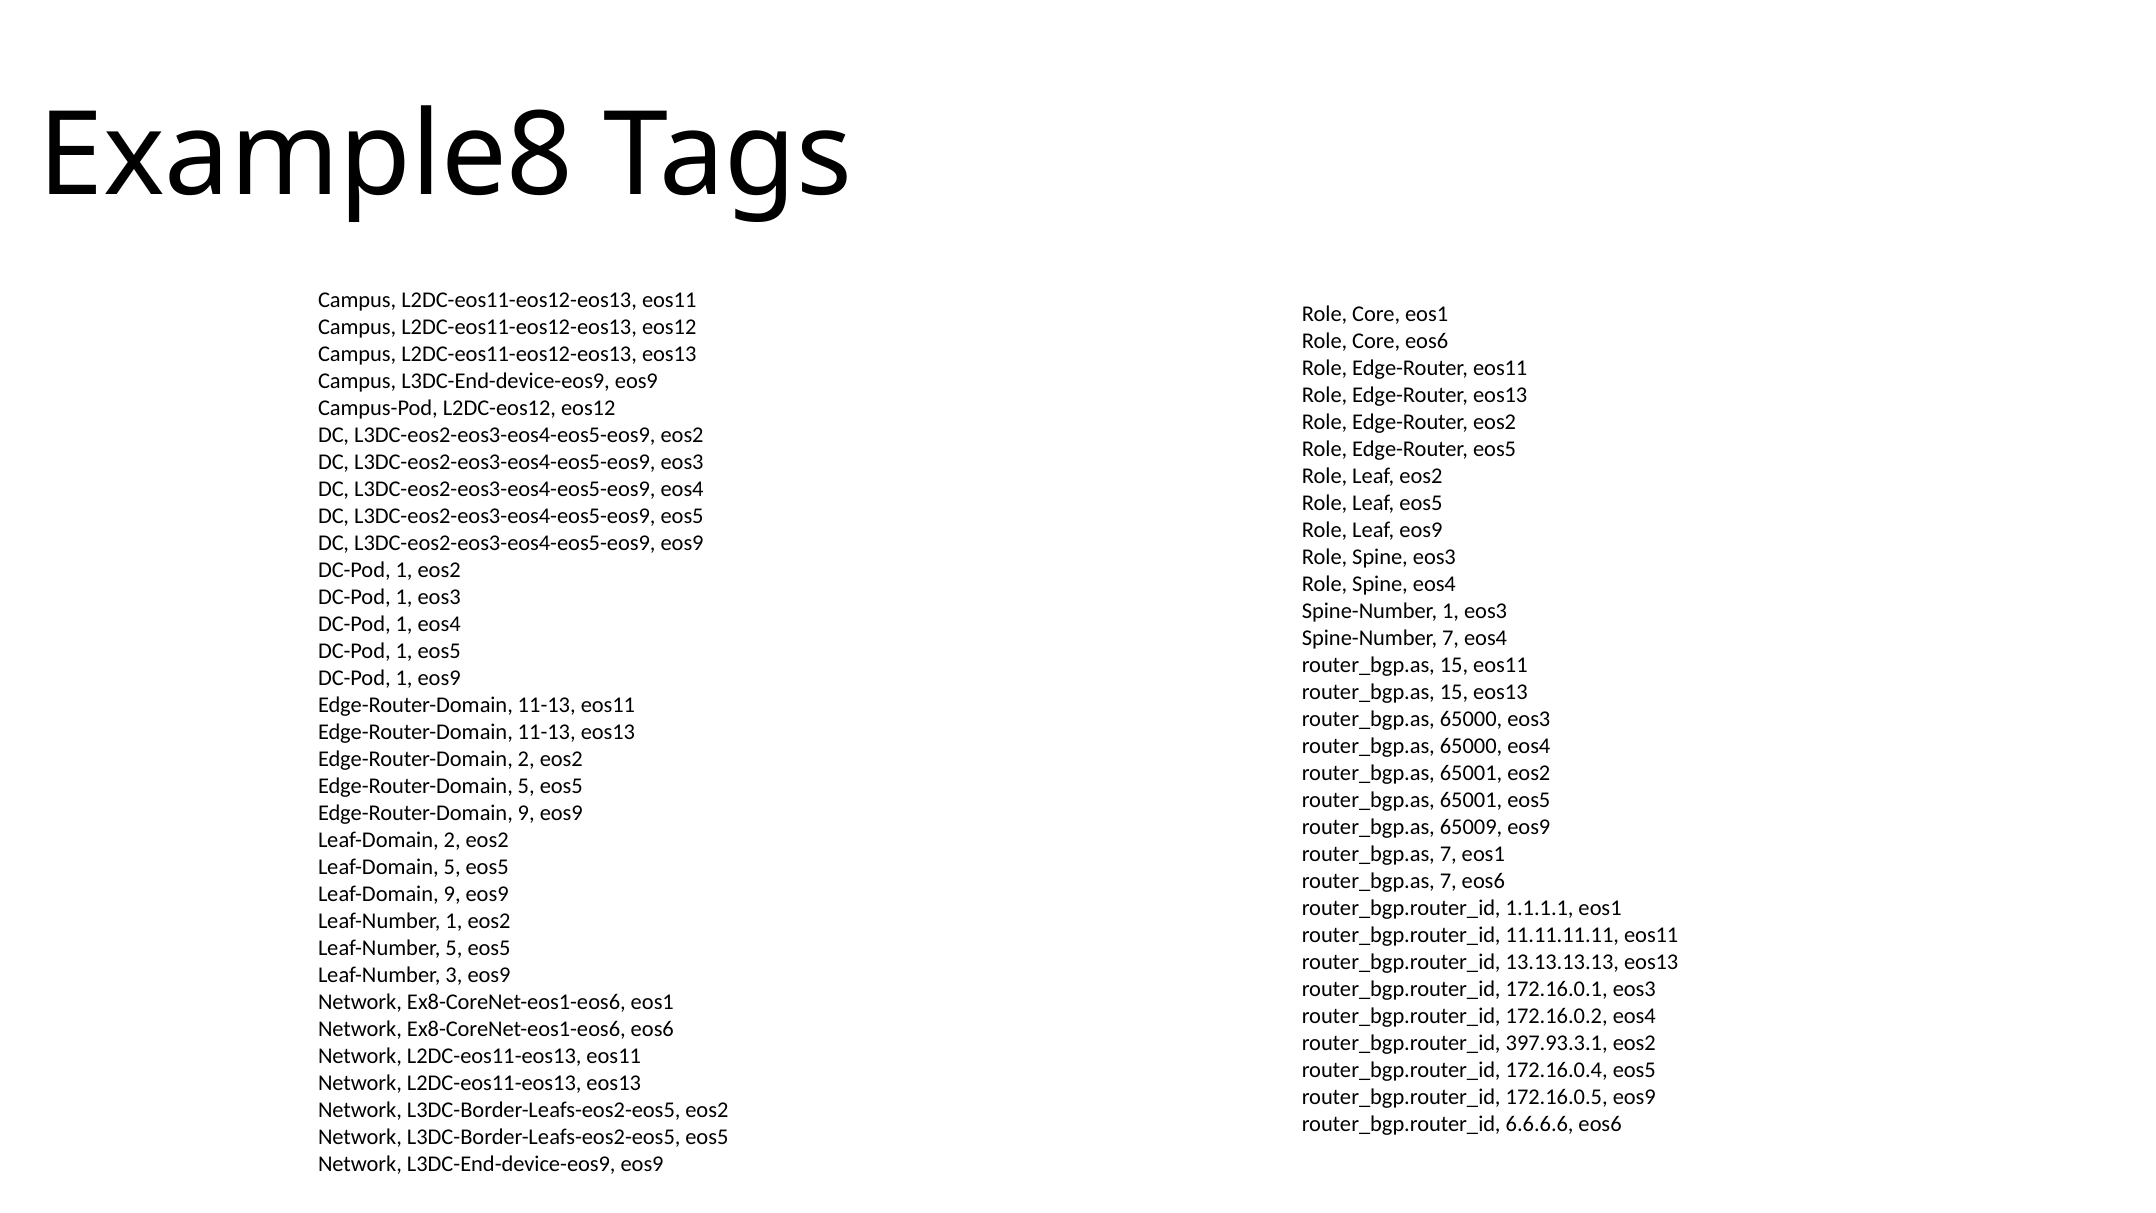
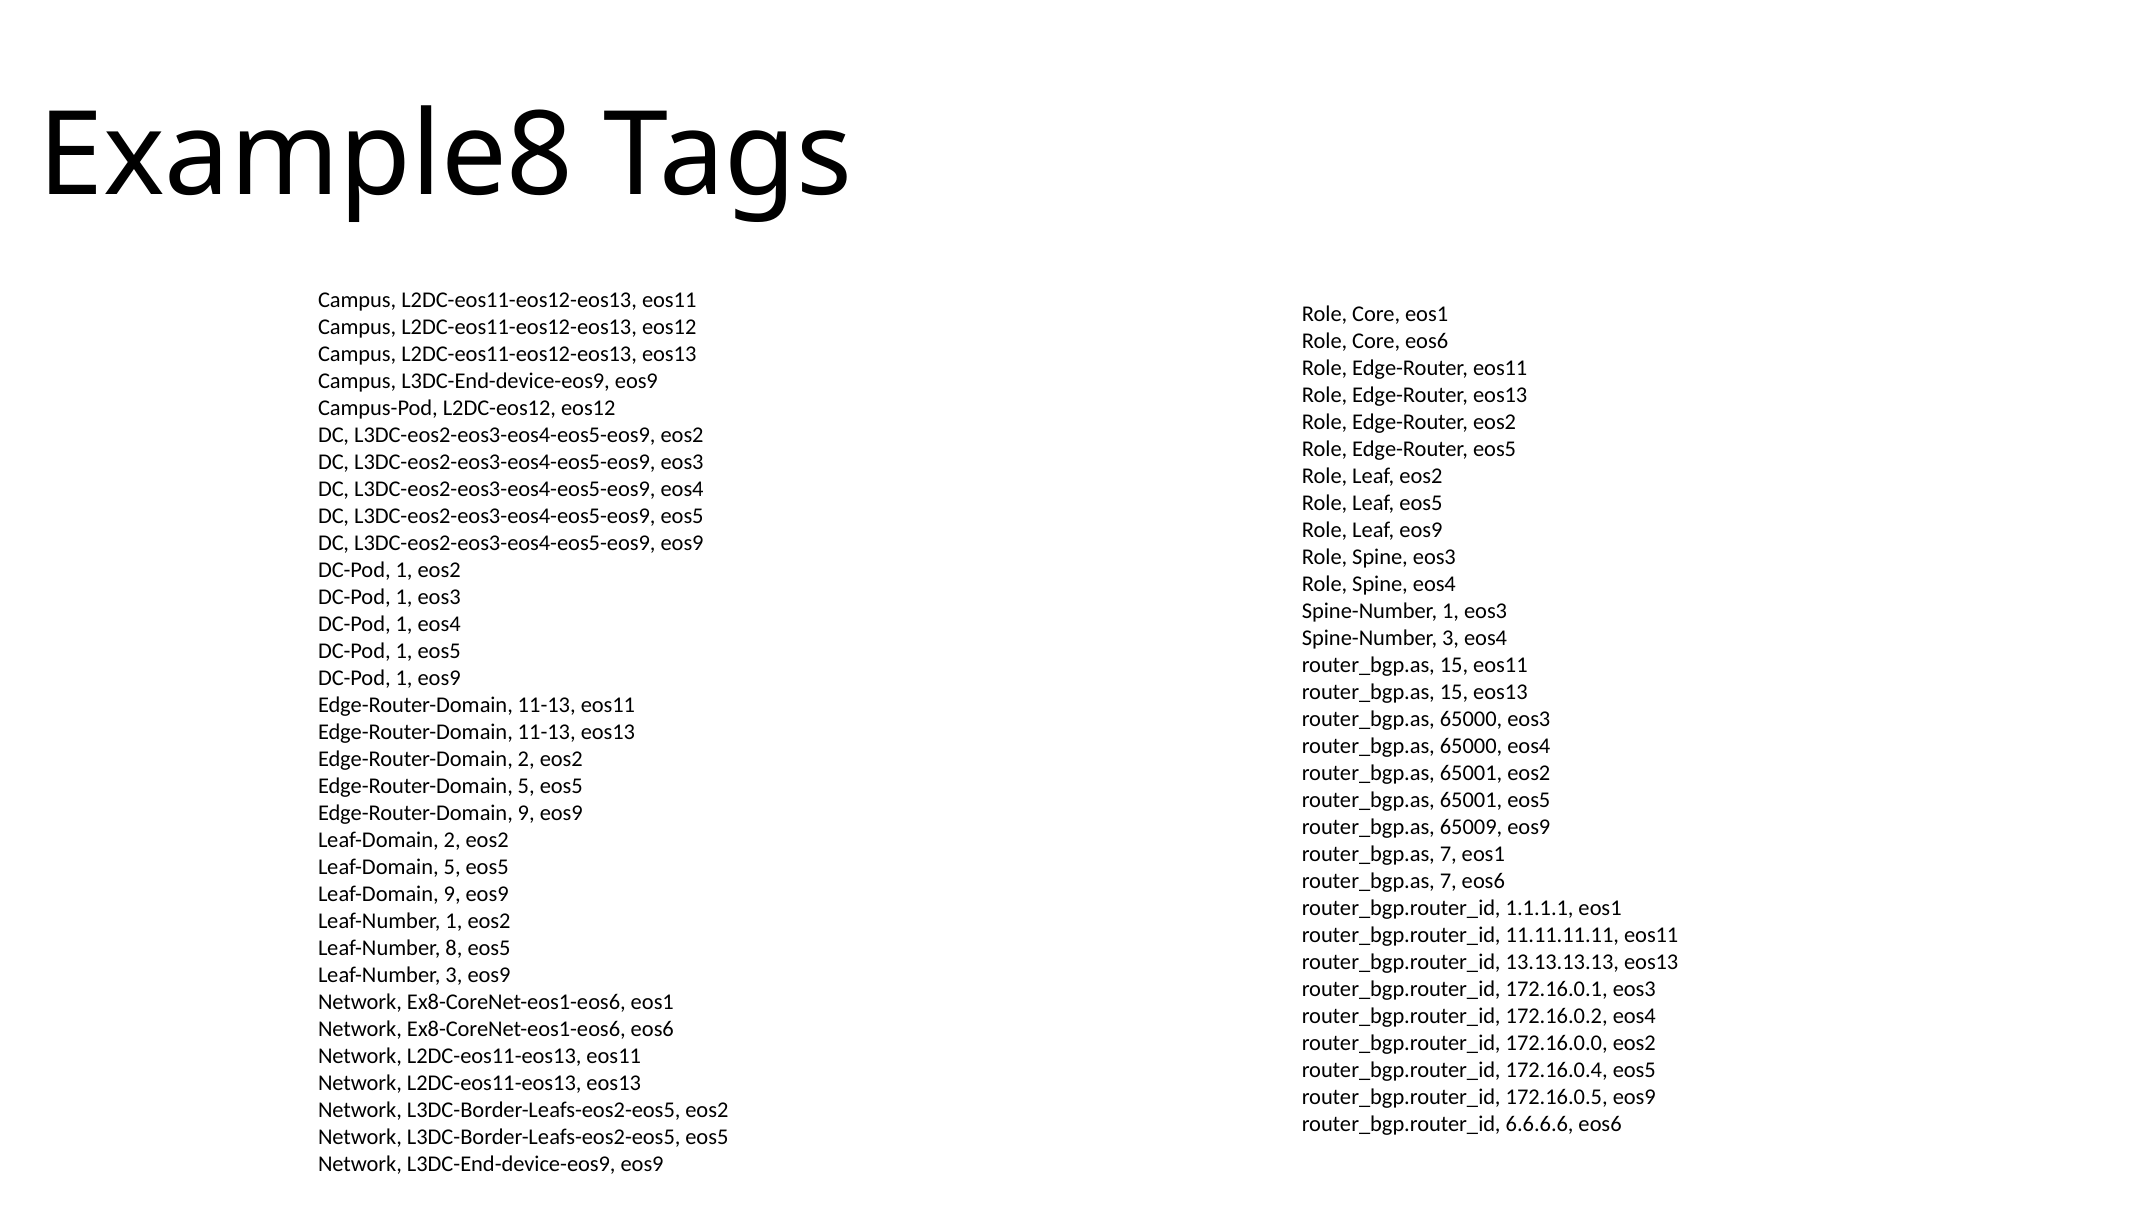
Spine-Number 7: 7 -> 3
Leaf-Number 5: 5 -> 8
397.93.3.1: 397.93.3.1 -> 172.16.0.0
